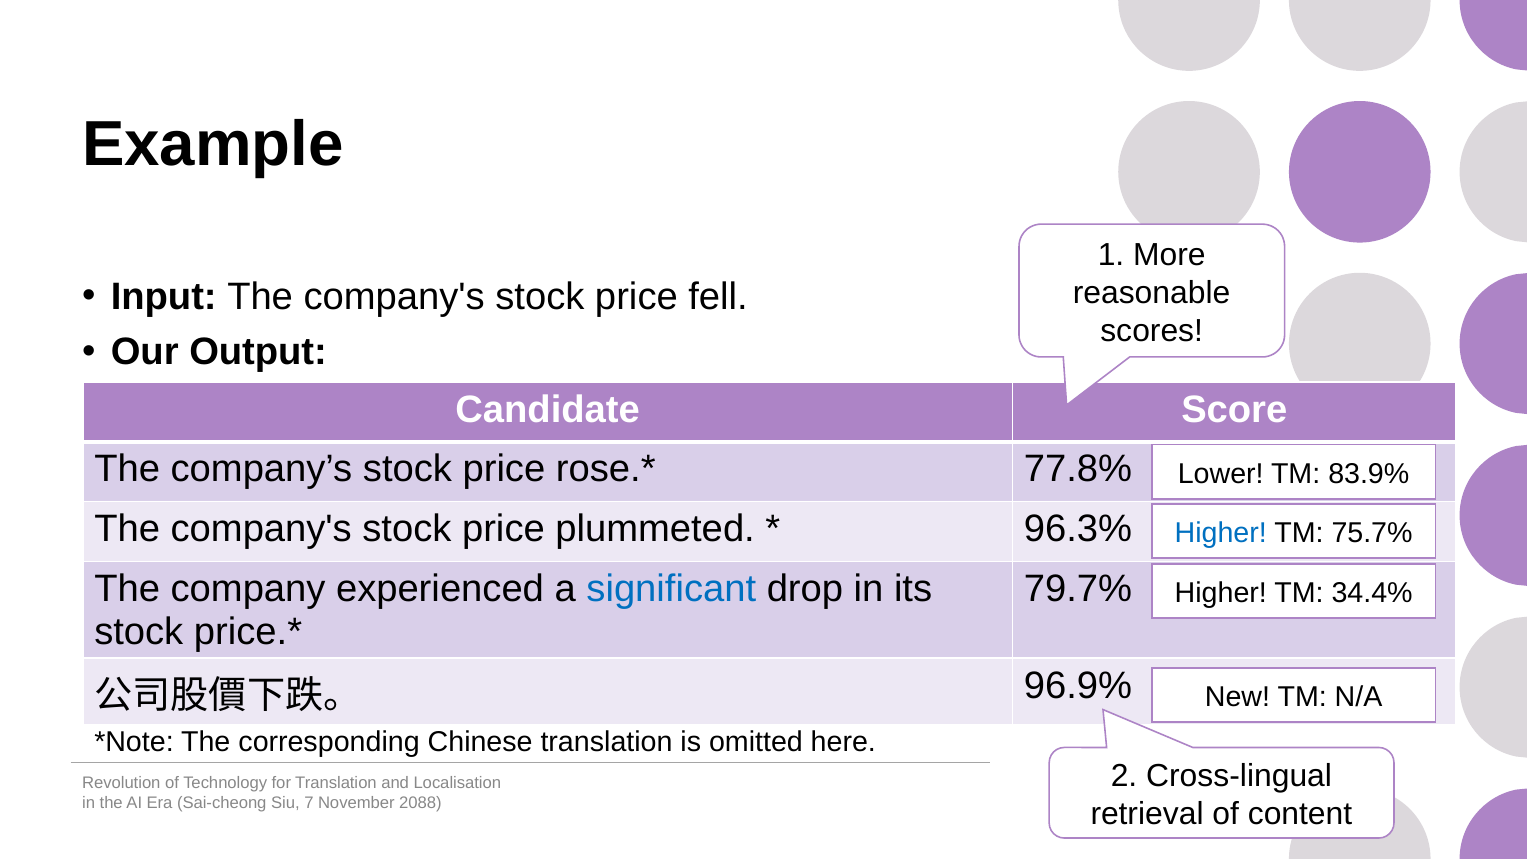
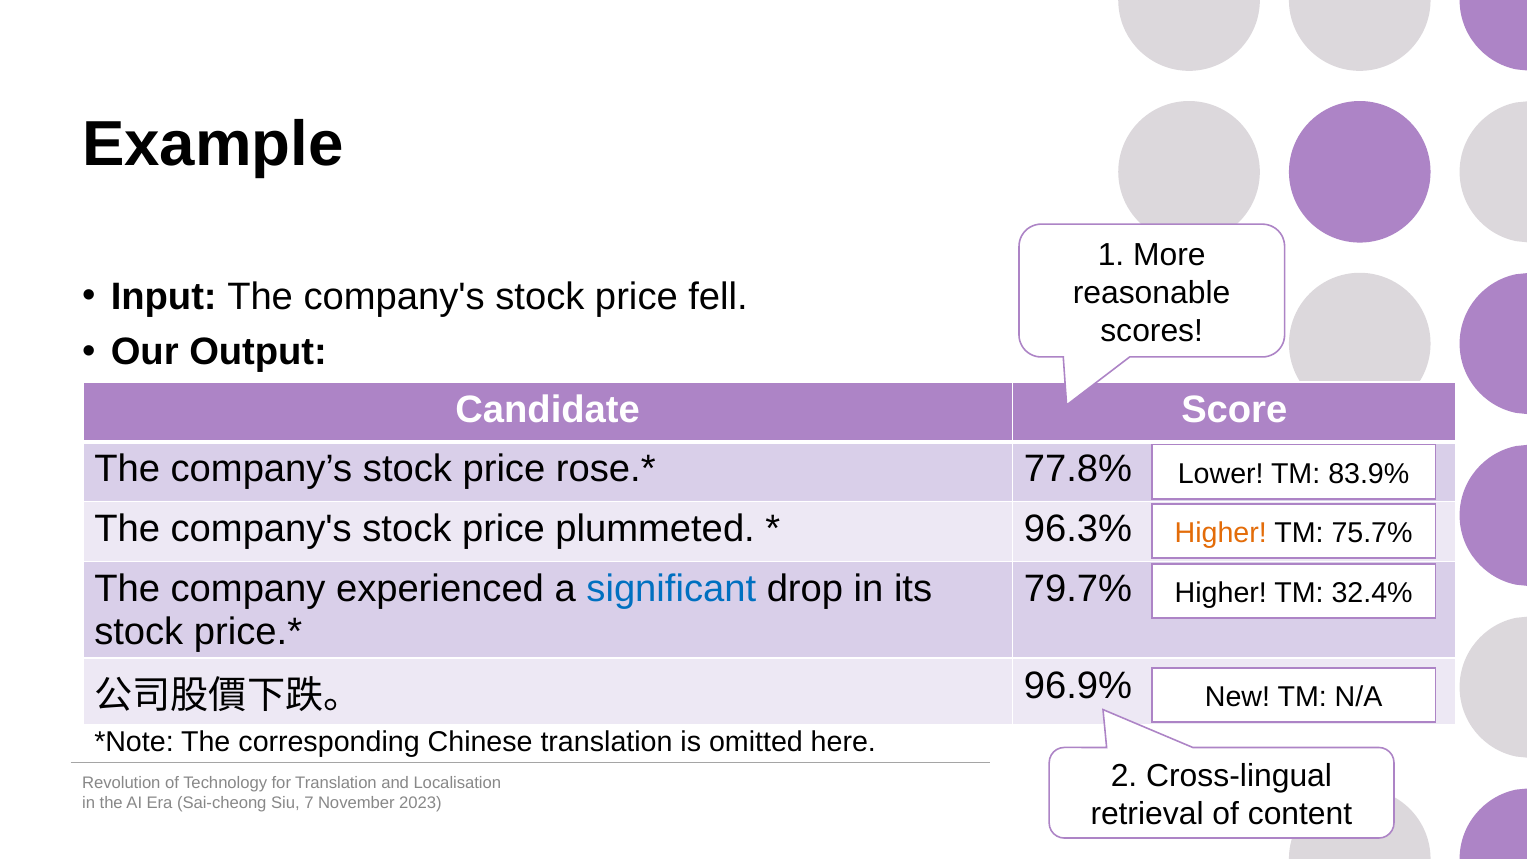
Higher at (1221, 533) colour: blue -> orange
34.4%: 34.4% -> 32.4%
2088: 2088 -> 2023
